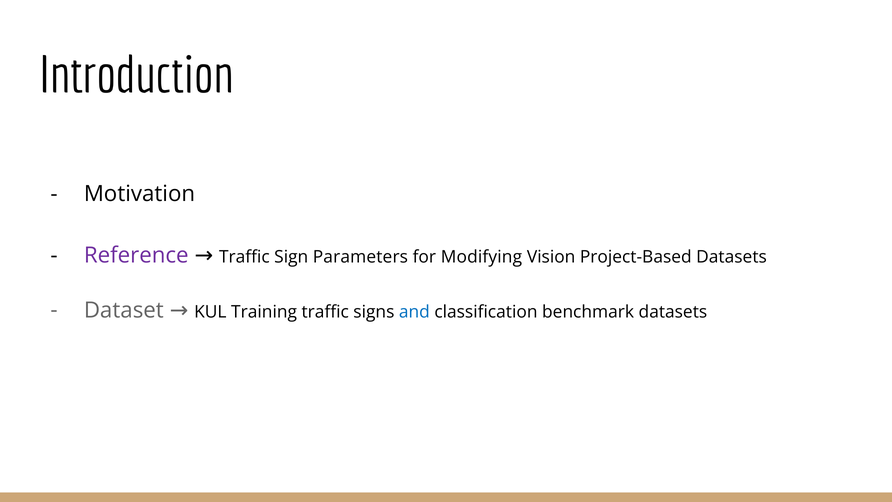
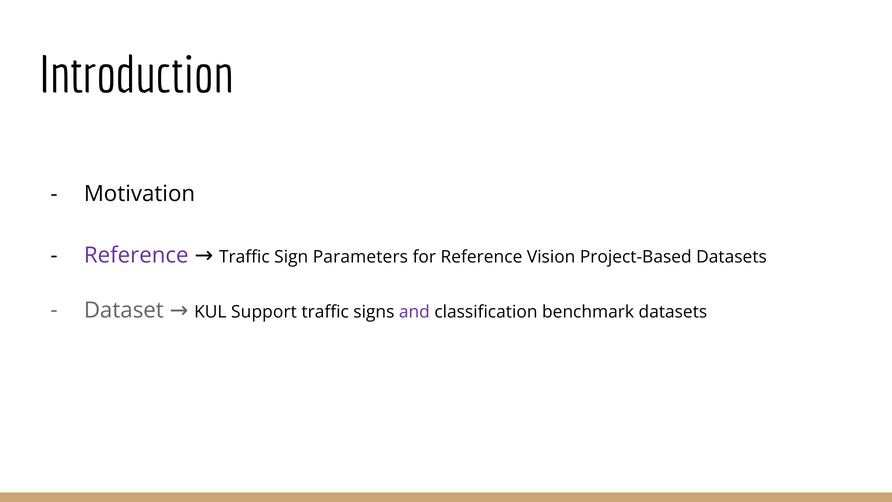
for Modifying: Modifying -> Reference
Training: Training -> Support
and colour: blue -> purple
